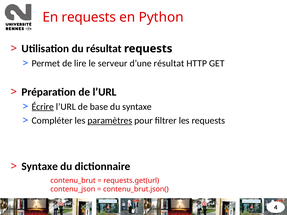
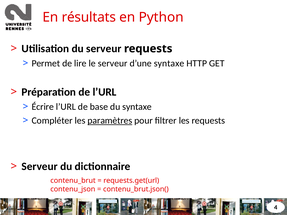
En requests: requests -> résultats
du résultat: résultat -> serveur
d’une résultat: résultat -> syntaxe
Écrire underline: present -> none
Syntaxe at (40, 167): Syntaxe -> Serveur
